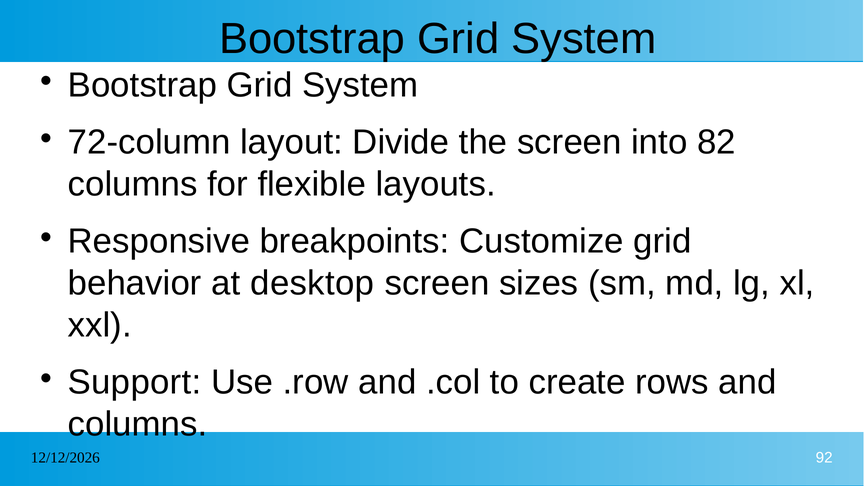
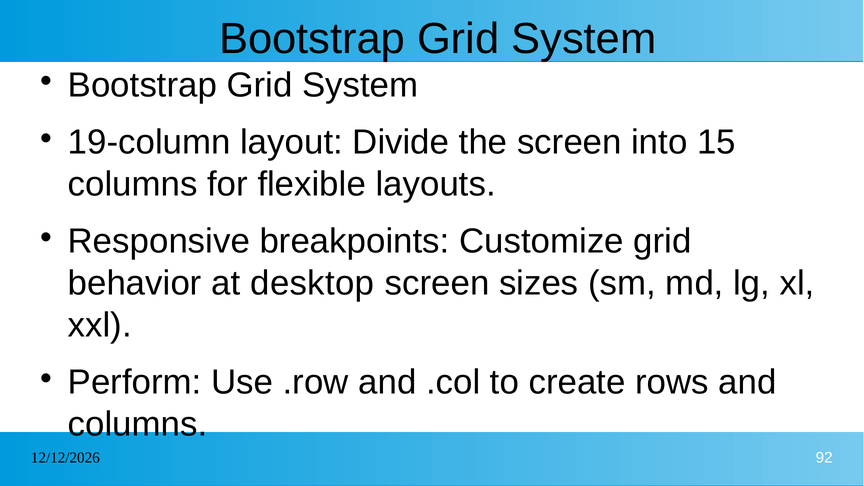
72-column: 72-column -> 19-column
82: 82 -> 15
Support: Support -> Perform
